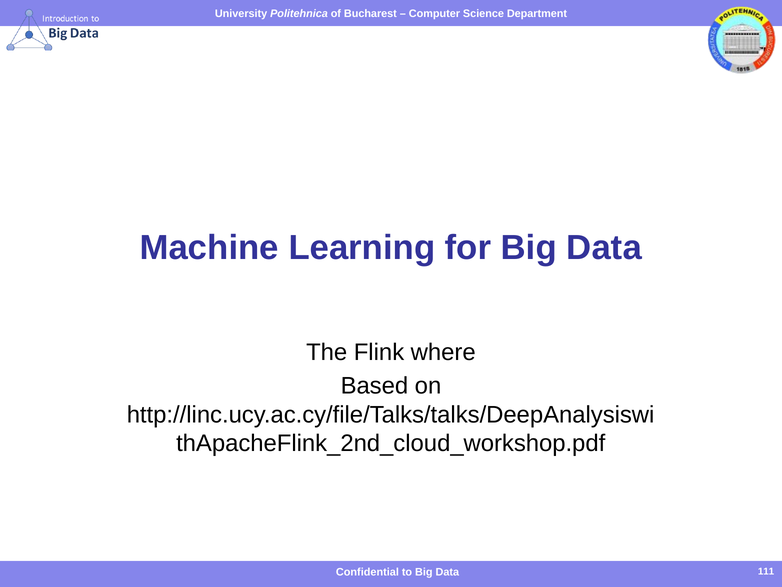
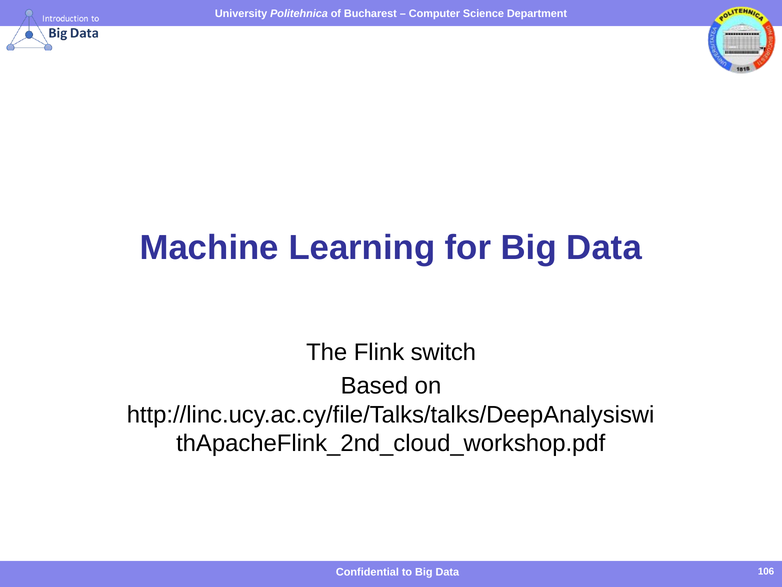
where: where -> switch
111: 111 -> 106
